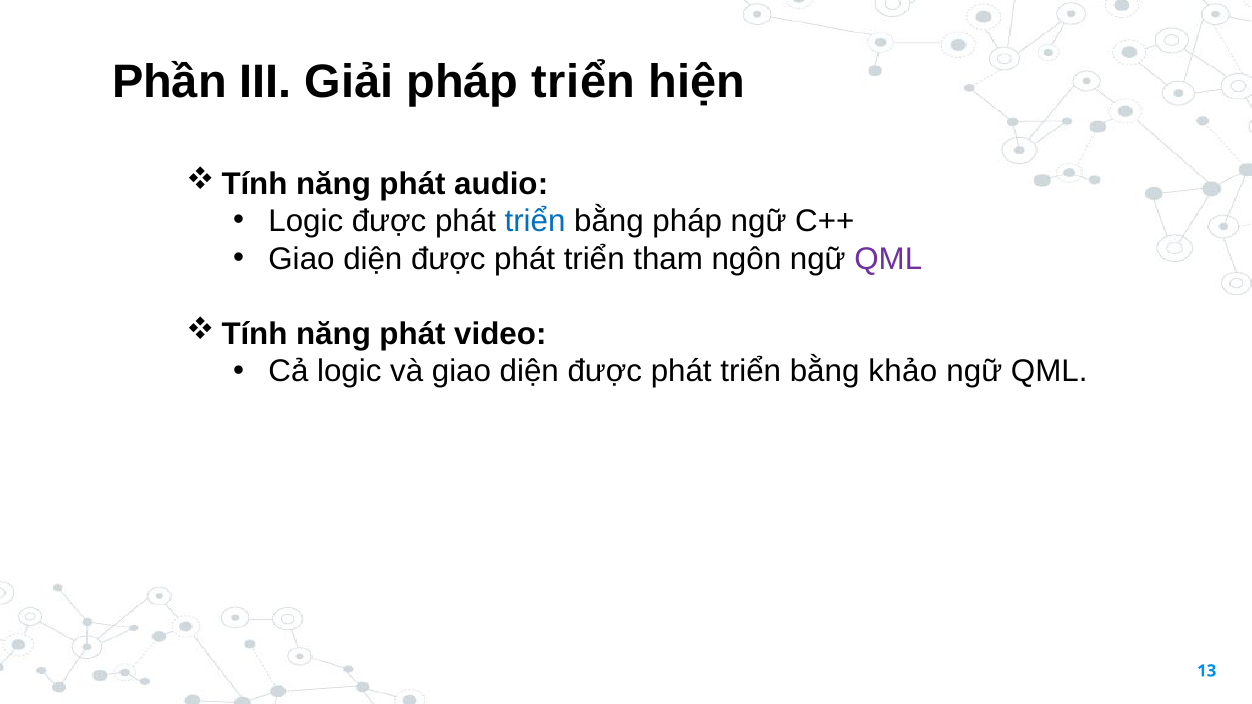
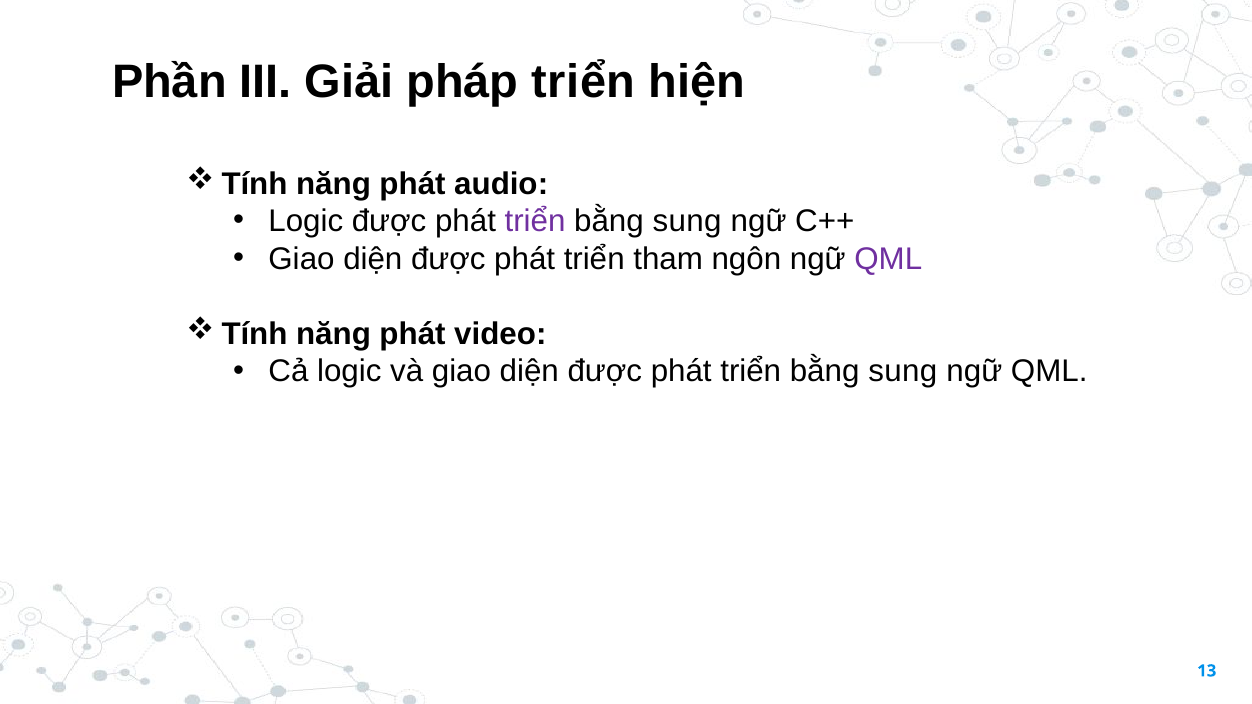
triển at (535, 221) colour: blue -> purple
pháp at (687, 221): pháp -> sung
khảo at (903, 372): khảo -> sung
